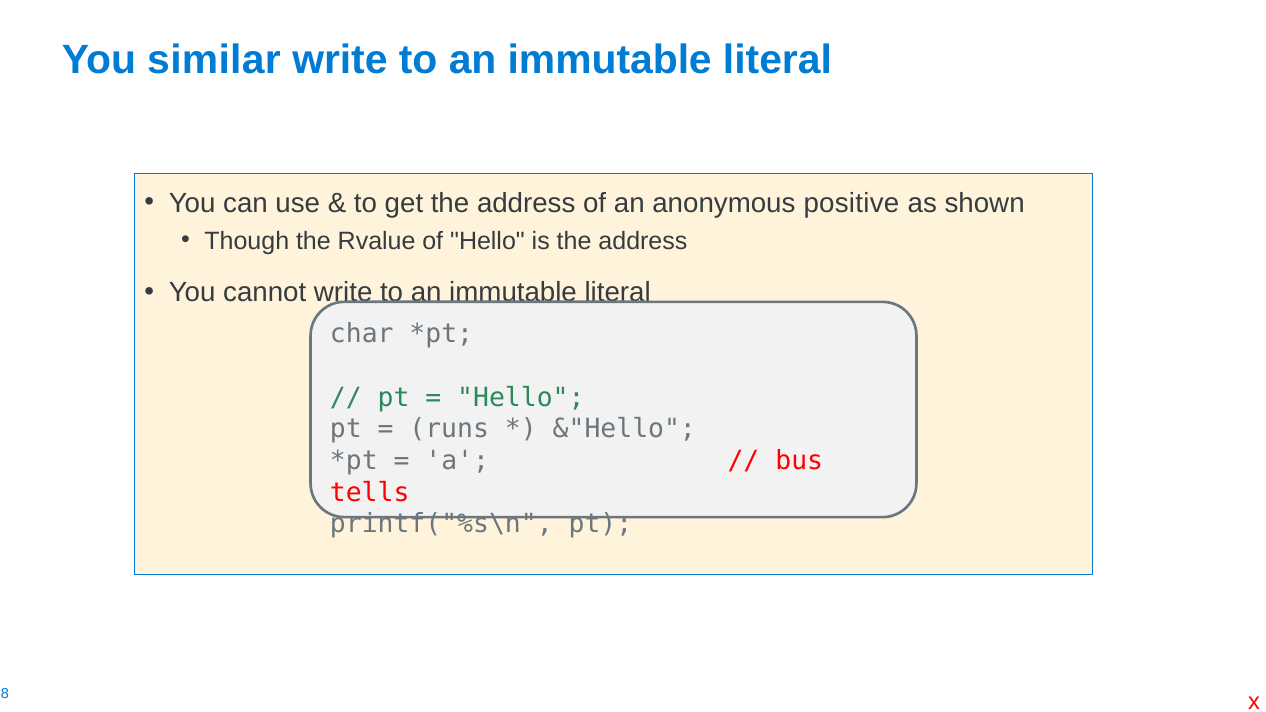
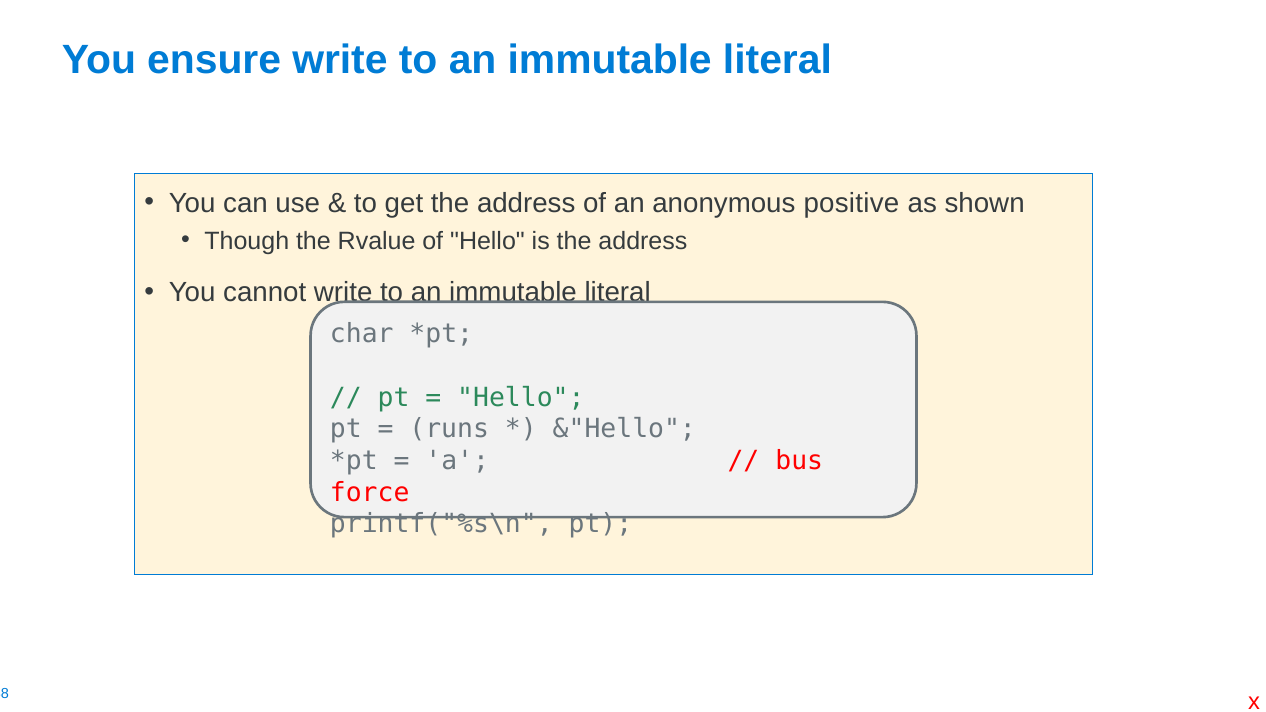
similar: similar -> ensure
tells: tells -> force
